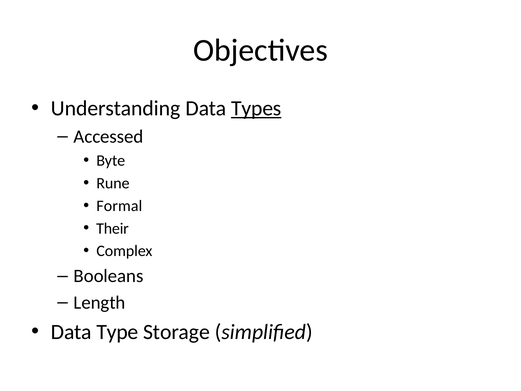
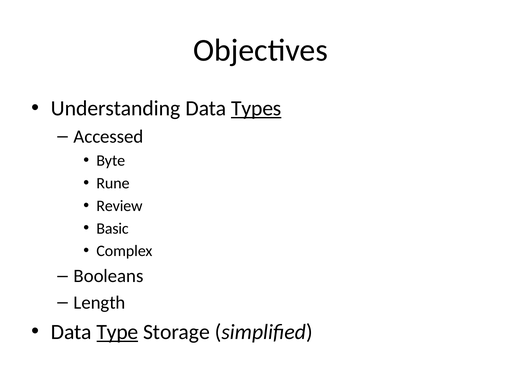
Formal: Formal -> Review
Their: Their -> Basic
Type underline: none -> present
